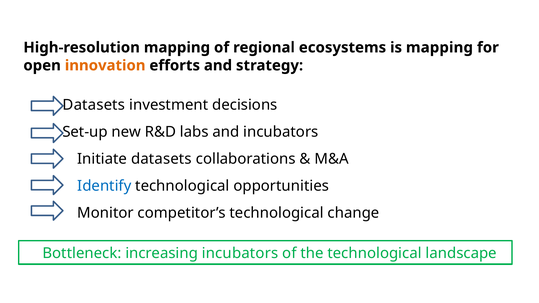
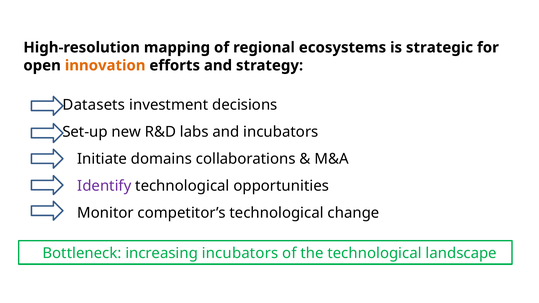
is mapping: mapping -> strategic
Initiate datasets: datasets -> domains
Identify colour: blue -> purple
